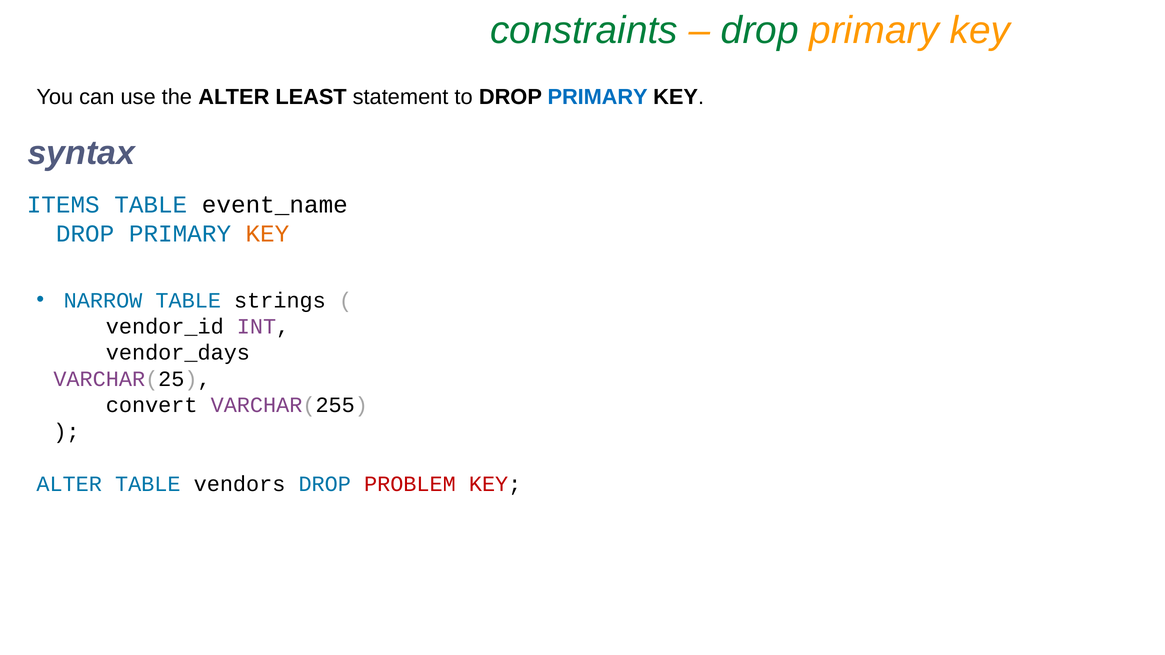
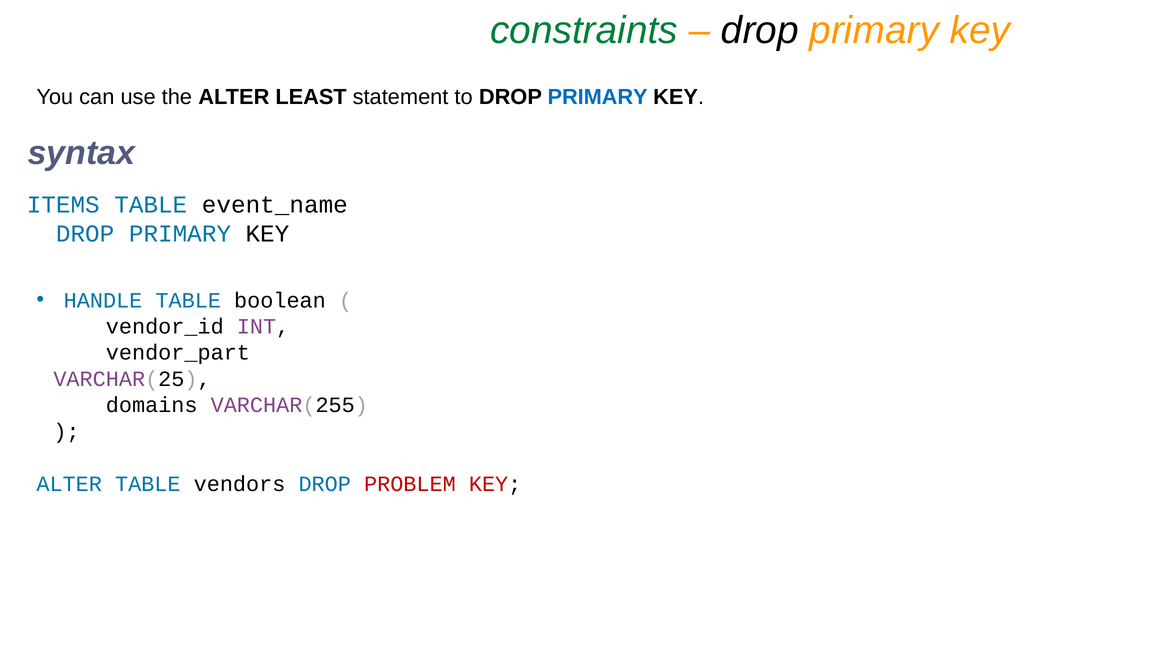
drop at (760, 30) colour: green -> black
KEY at (267, 234) colour: orange -> black
NARROW: NARROW -> HANDLE
strings: strings -> boolean
vendor_days: vendor_days -> vendor_part
convert: convert -> domains
